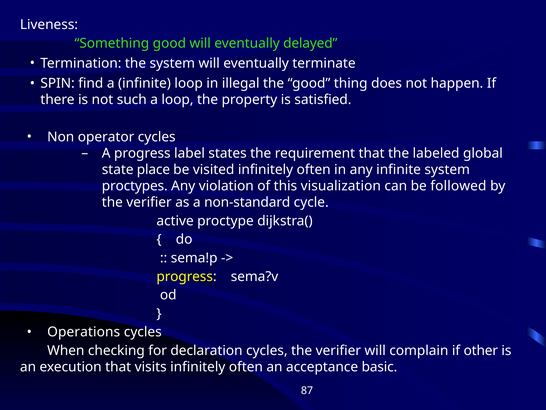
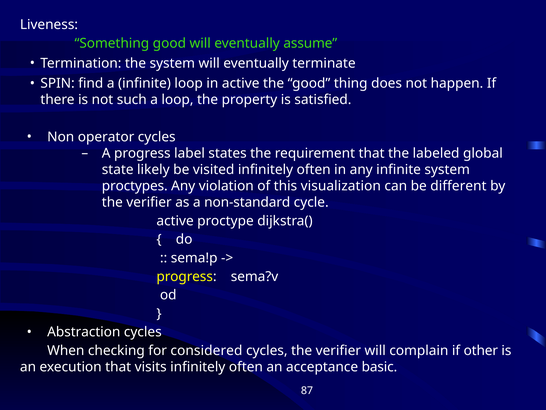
delayed: delayed -> assume
in illegal: illegal -> active
place: place -> likely
followed: followed -> different
Operations: Operations -> Abstraction
declaration: declaration -> considered
